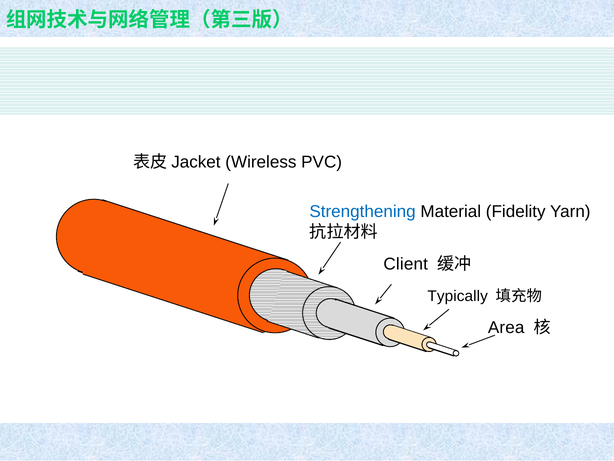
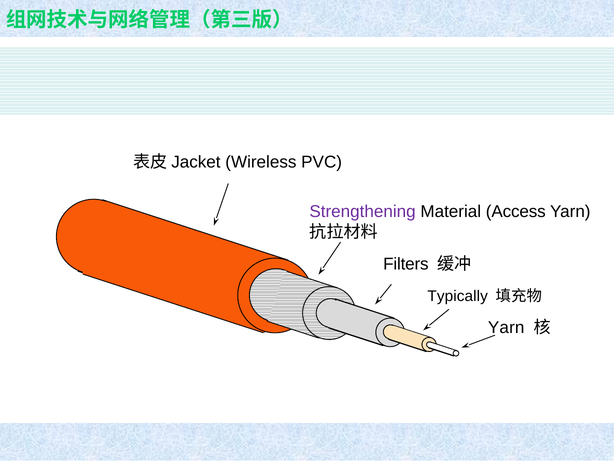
Strengthening colour: blue -> purple
Fidelity: Fidelity -> Access
Client: Client -> Filters
Area at (506, 327): Area -> Yarn
